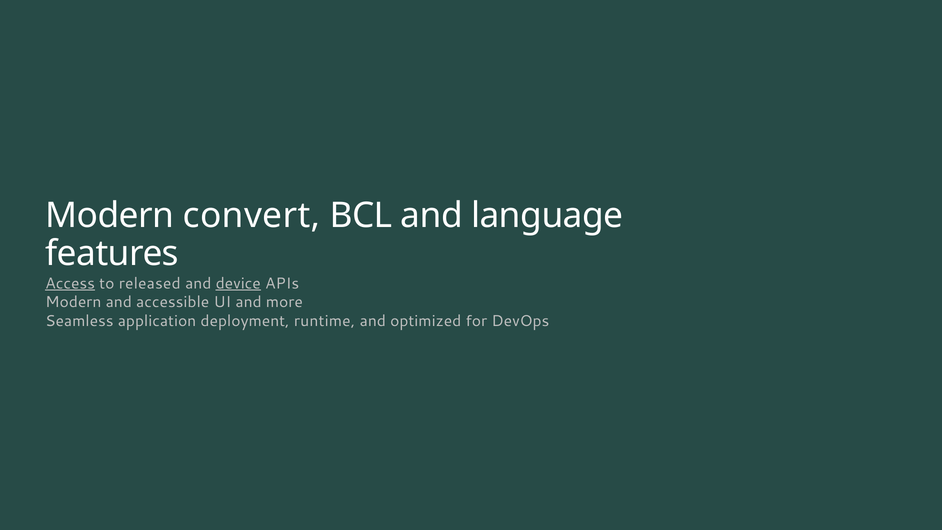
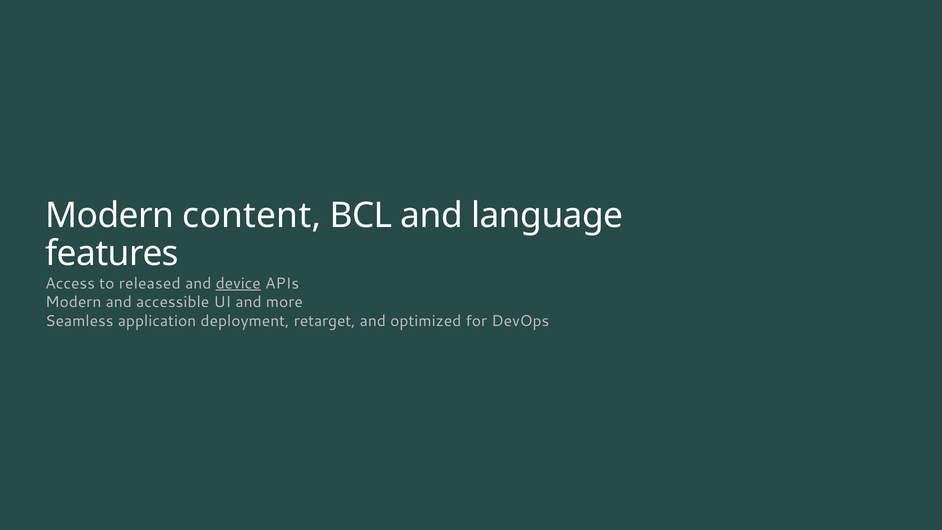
convert: convert -> content
Access underline: present -> none
runtime: runtime -> retarget
